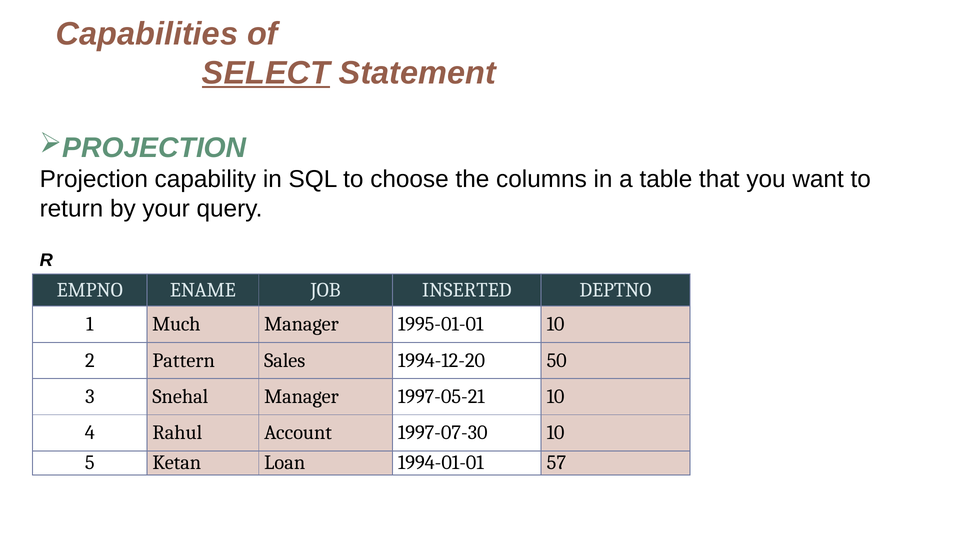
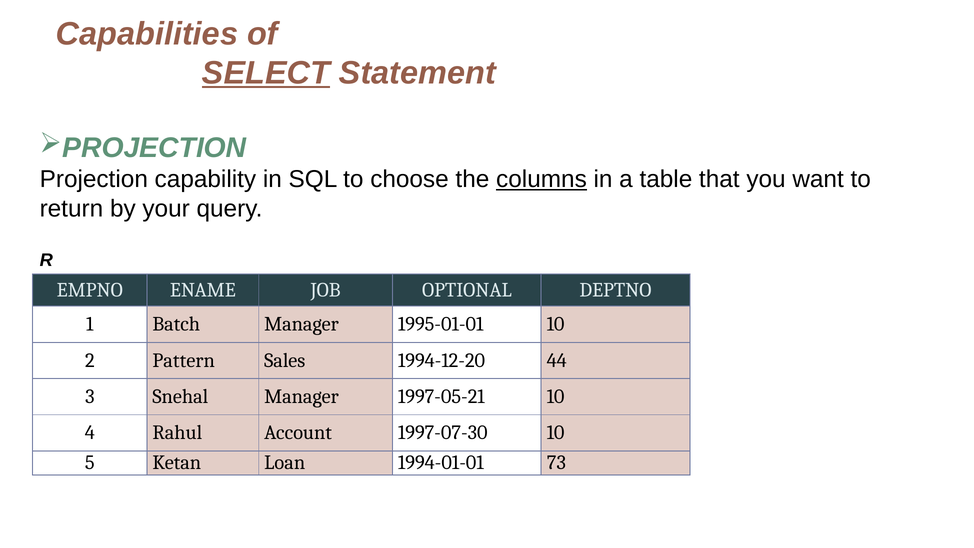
columns underline: none -> present
INSERTED: INSERTED -> OPTIONAL
Much: Much -> Batch
50: 50 -> 44
57: 57 -> 73
